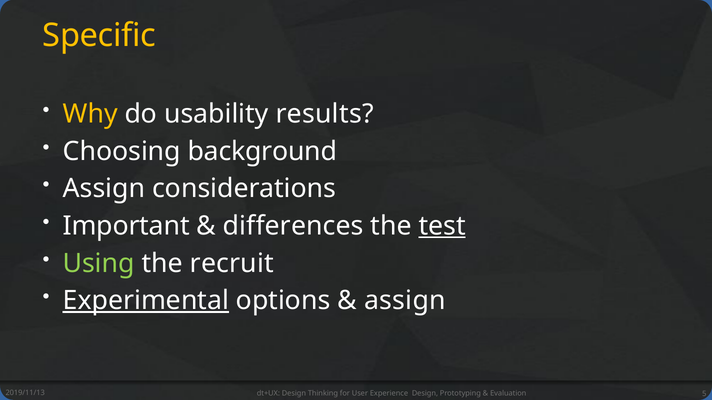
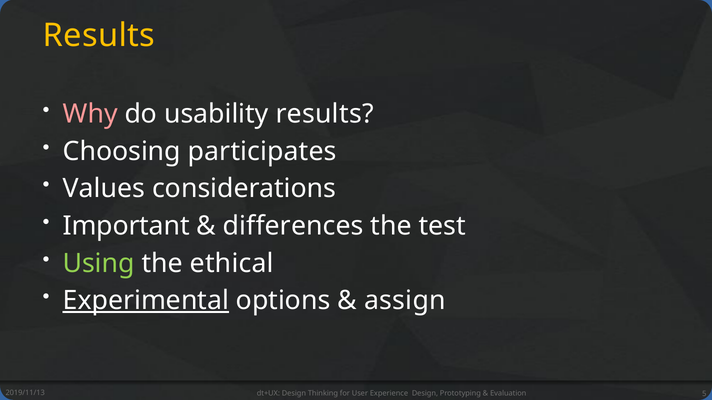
Specific at (99, 36): Specific -> Results
Why colour: yellow -> pink
background: background -> participates
Assign at (104, 189): Assign -> Values
test underline: present -> none
recruit: recruit -> ethical
